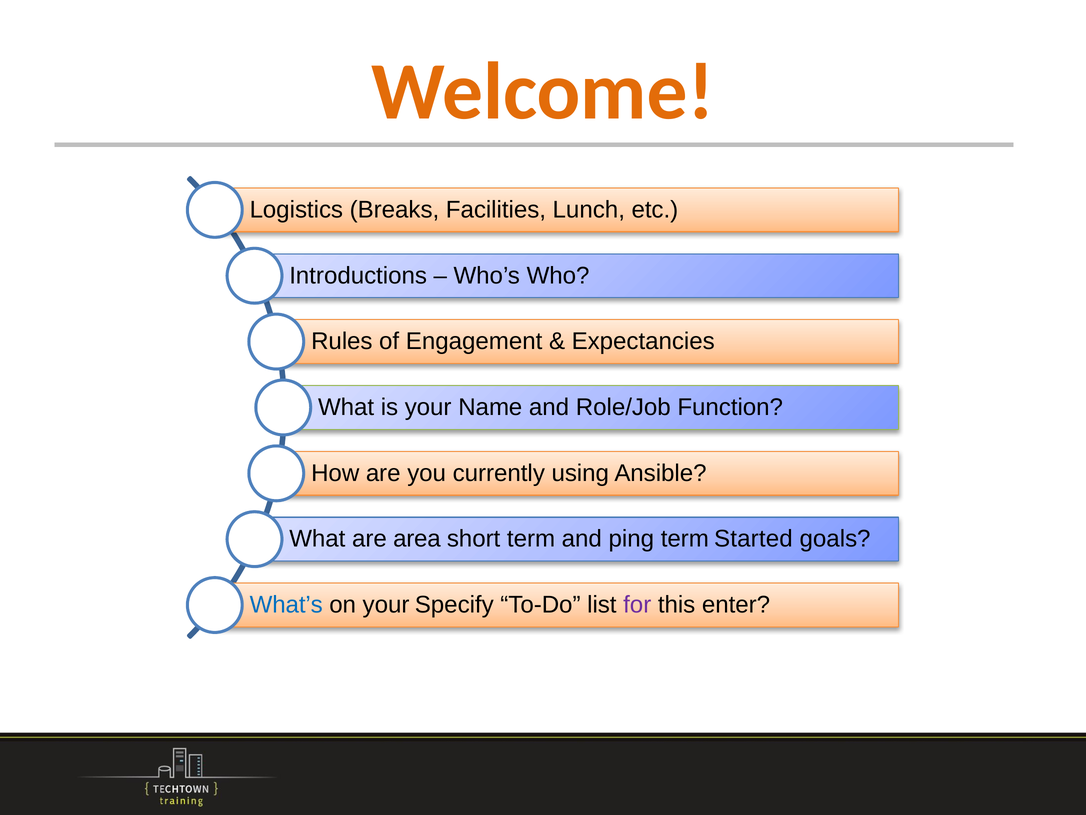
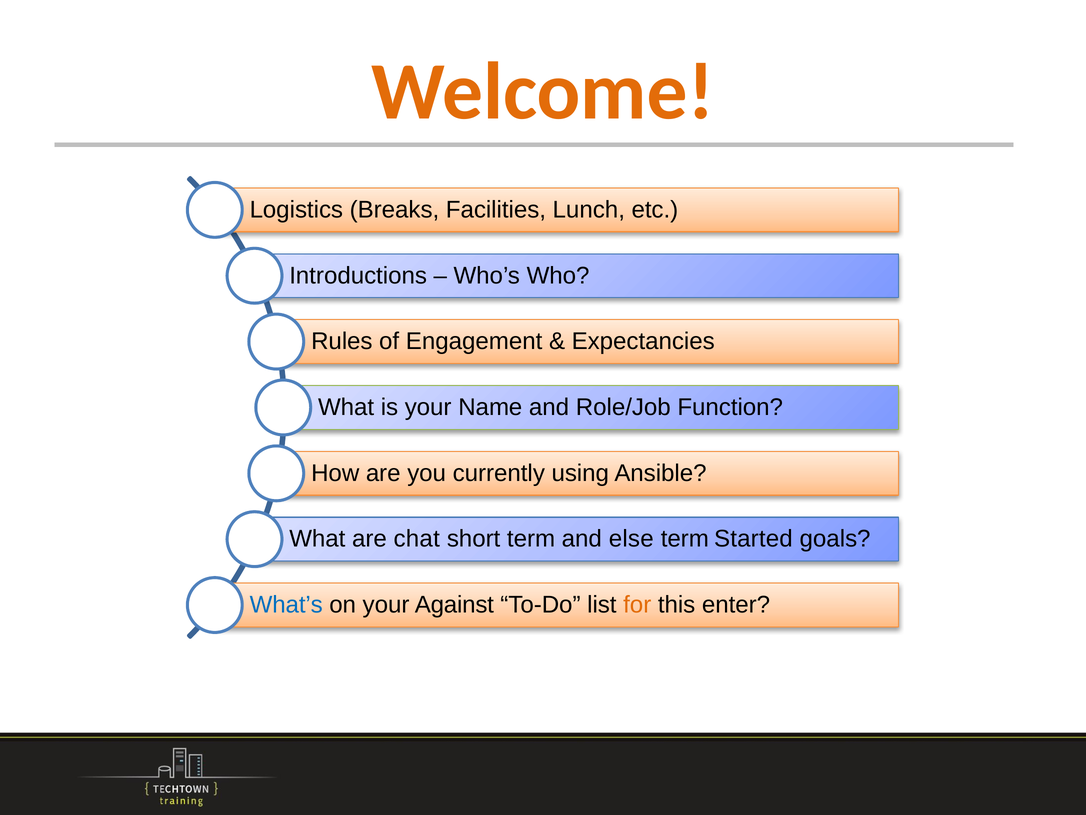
area: area -> chat
ping: ping -> else
Specify: Specify -> Against
for colour: purple -> orange
